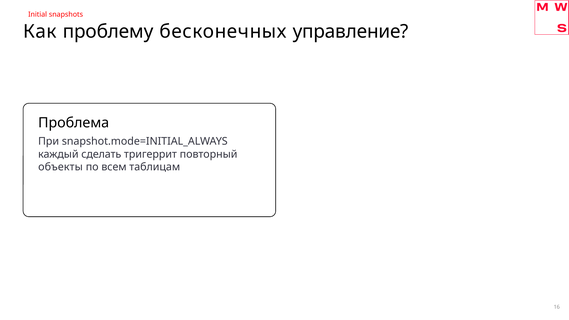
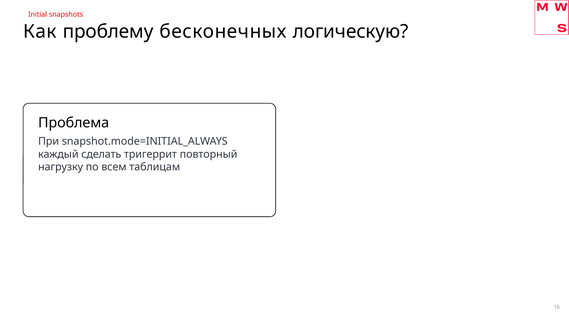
управление: управление -> логическую
объекты: объекты -> нагрузку
